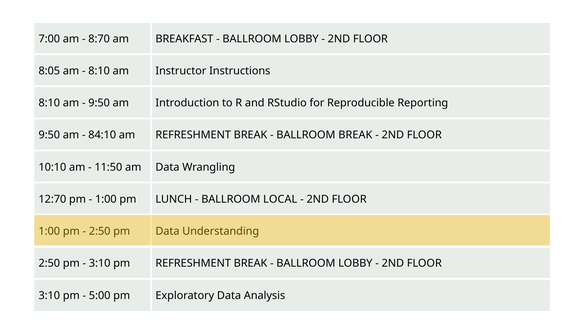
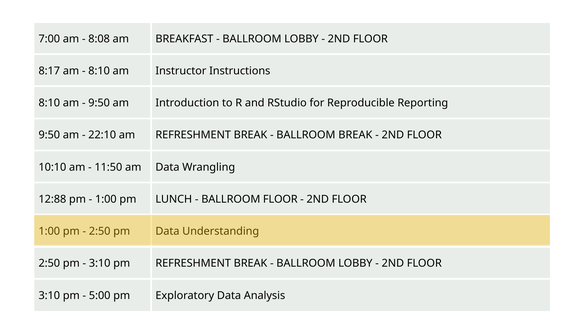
8:70: 8:70 -> 8:08
8:05: 8:05 -> 8:17
84:10: 84:10 -> 22:10
12:70: 12:70 -> 12:88
BALLROOM LOCAL: LOCAL -> FLOOR
